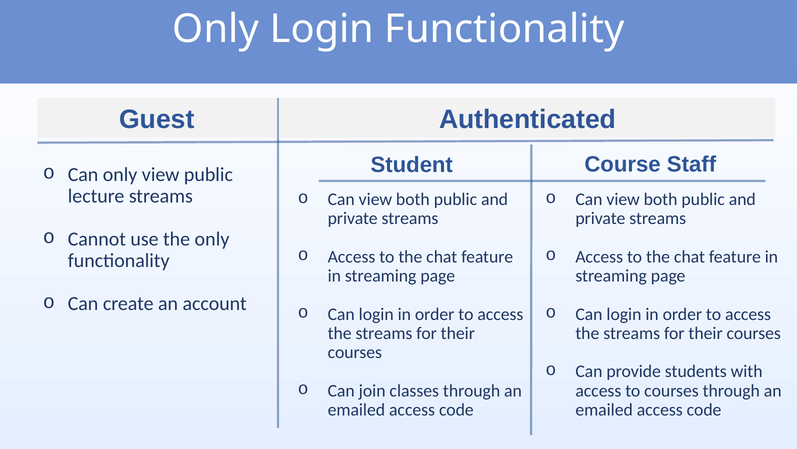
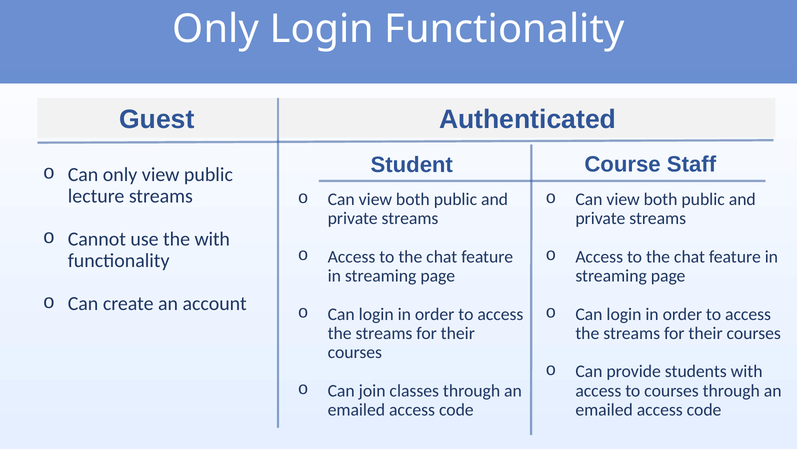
the only: only -> with
